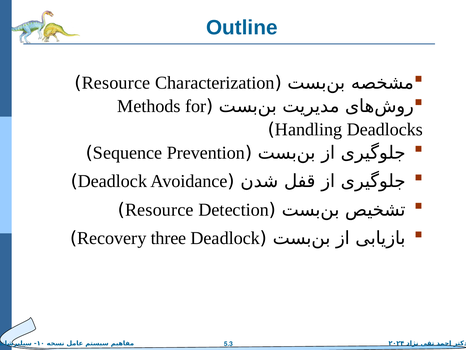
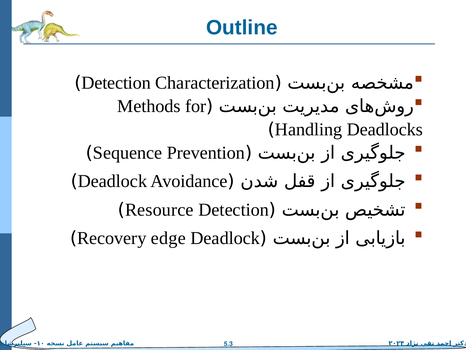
Resource at (116, 83): Resource -> Detection
three: three -> edge
